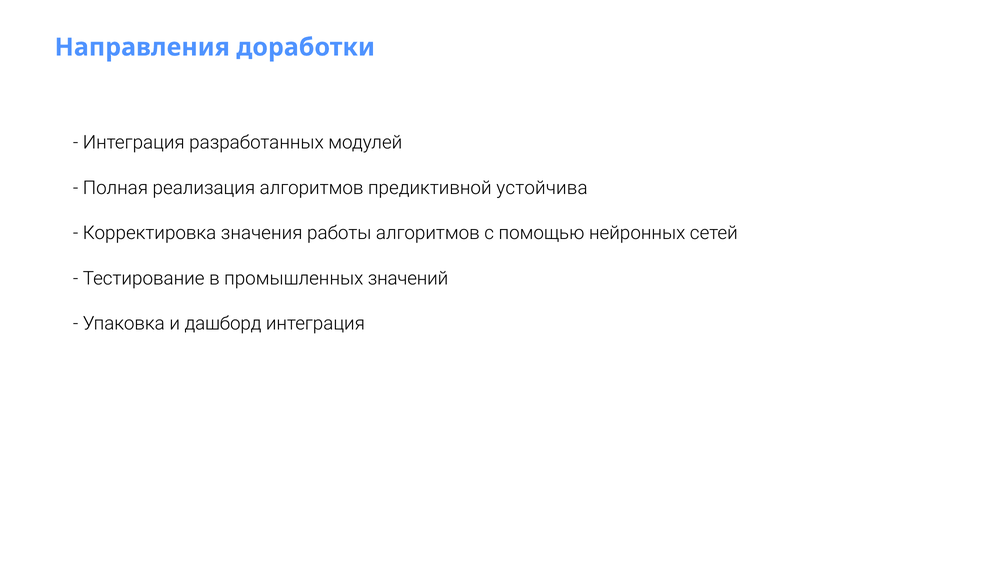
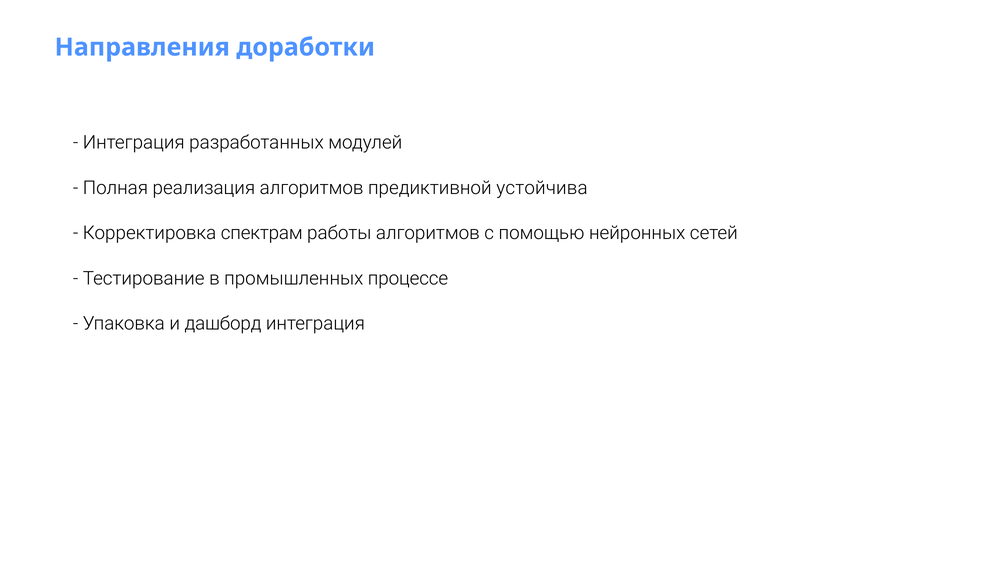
значения: значения -> спектрам
значений: значений -> процессе
